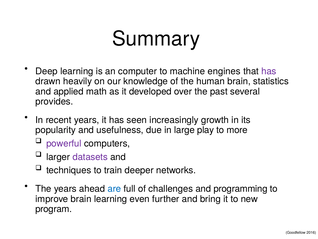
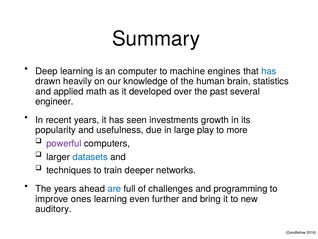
has at (269, 71) colour: purple -> blue
provides: provides -> engineer
increasingly: increasingly -> investments
datasets colour: purple -> blue
improve brain: brain -> ones
program: program -> auditory
